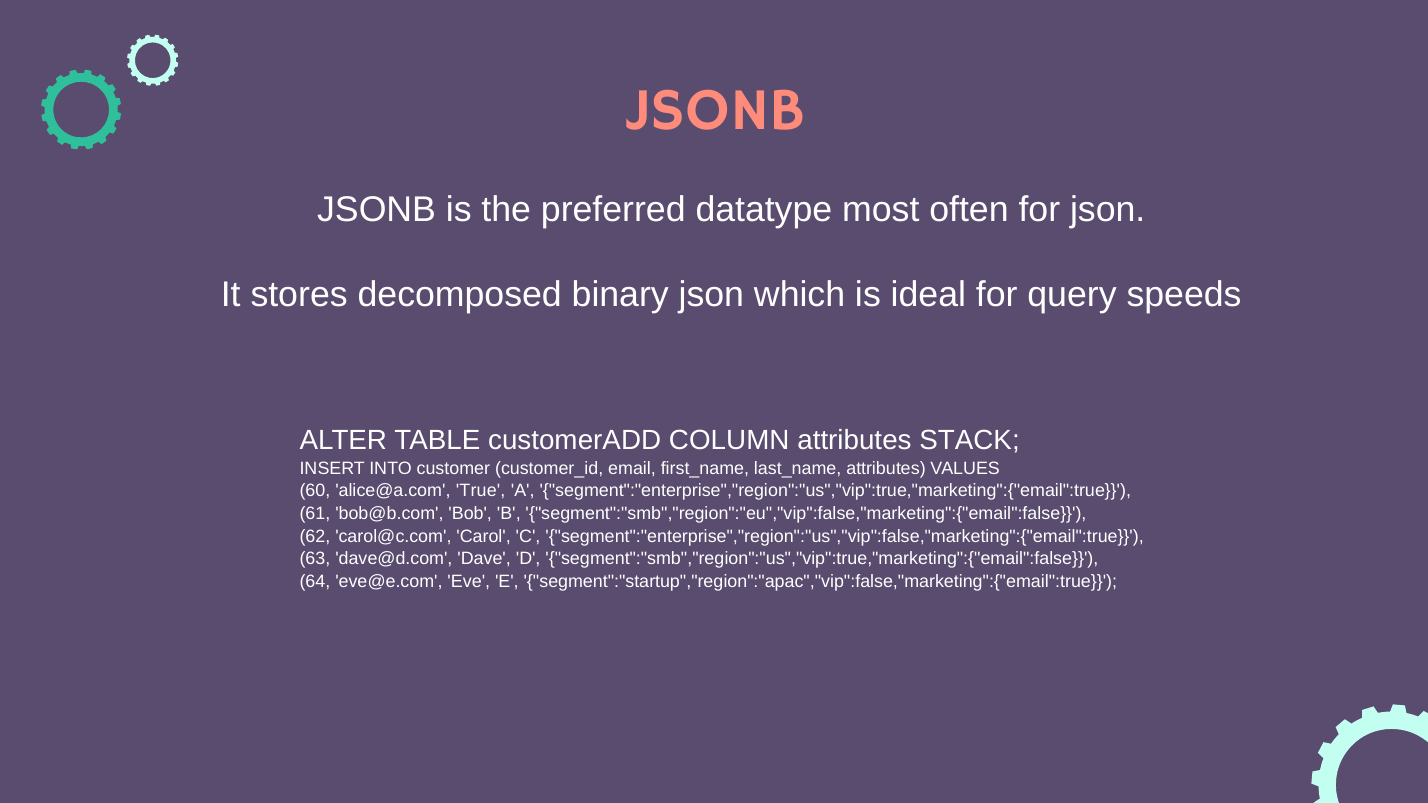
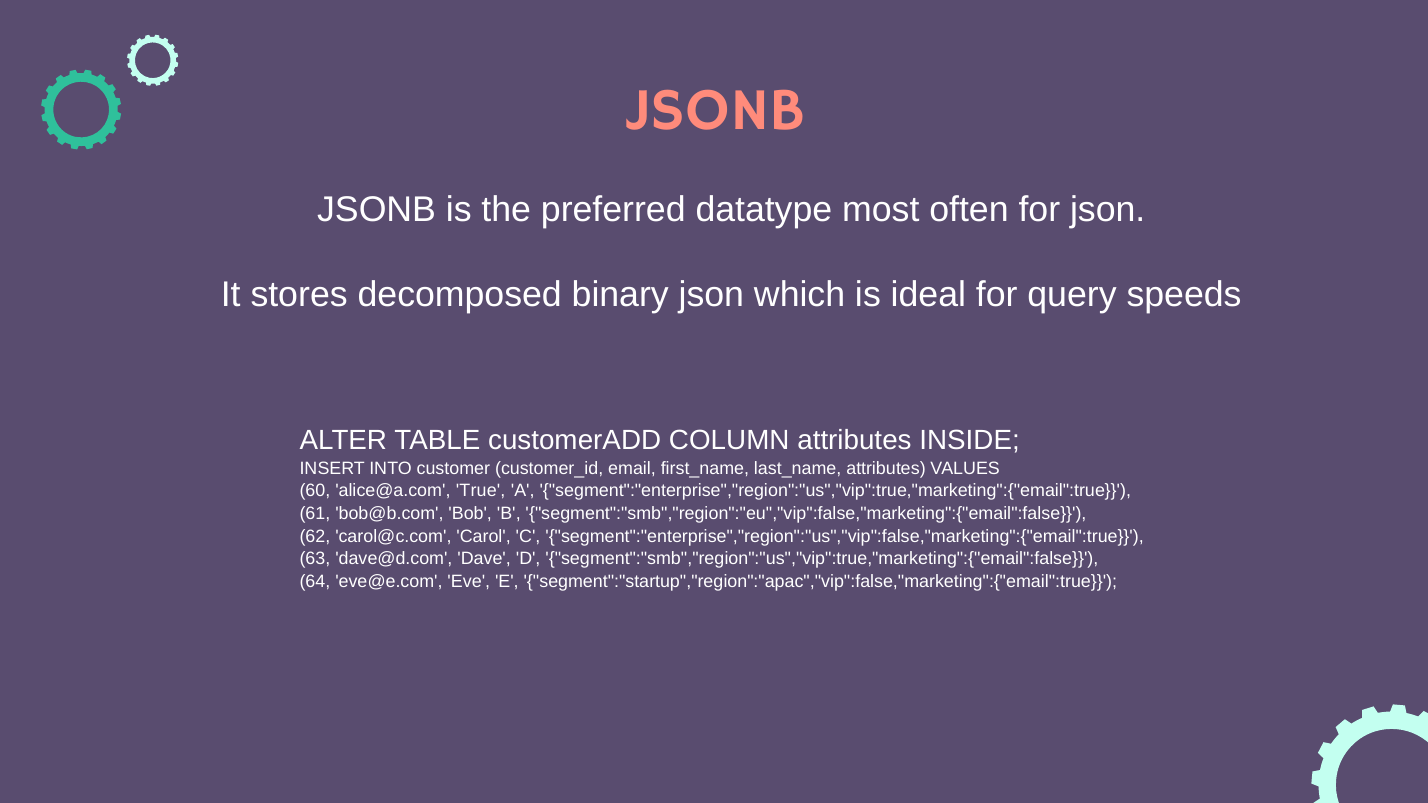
STACK: STACK -> INSIDE
